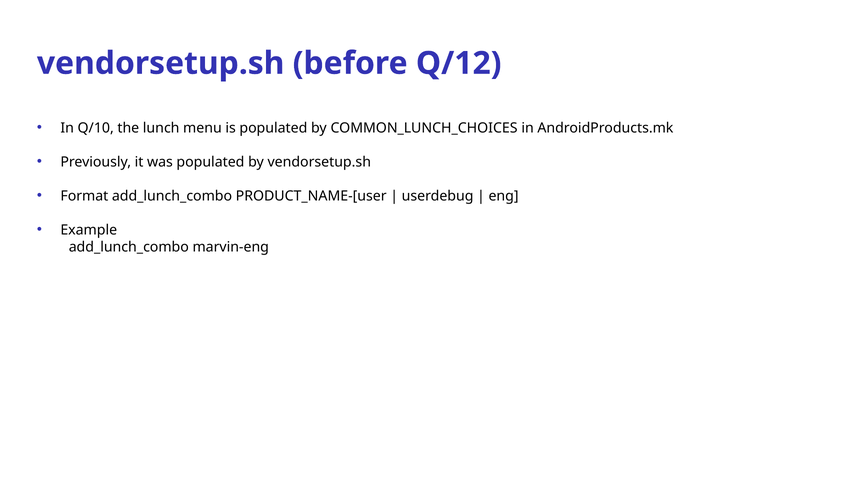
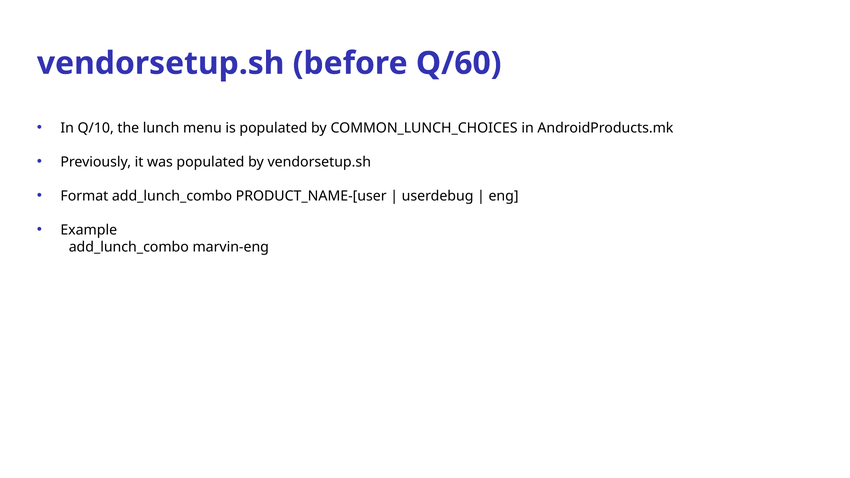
Q/12: Q/12 -> Q/60
